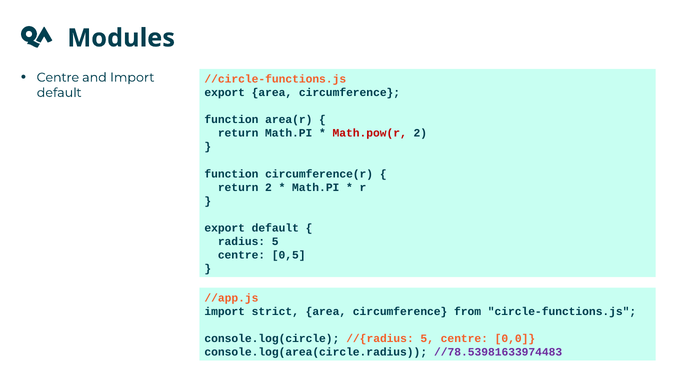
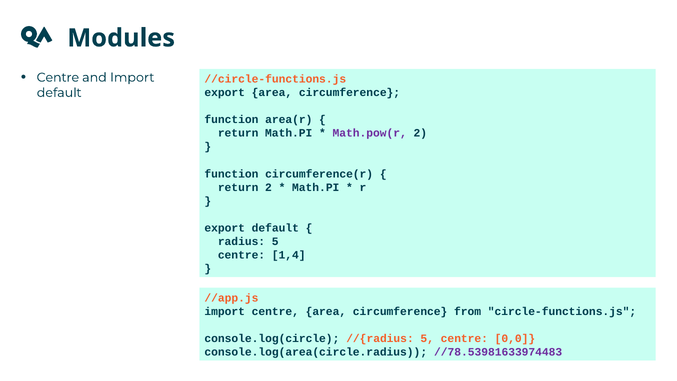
Math.pow(r colour: red -> purple
0,5: 0,5 -> 1,4
import strict: strict -> centre
